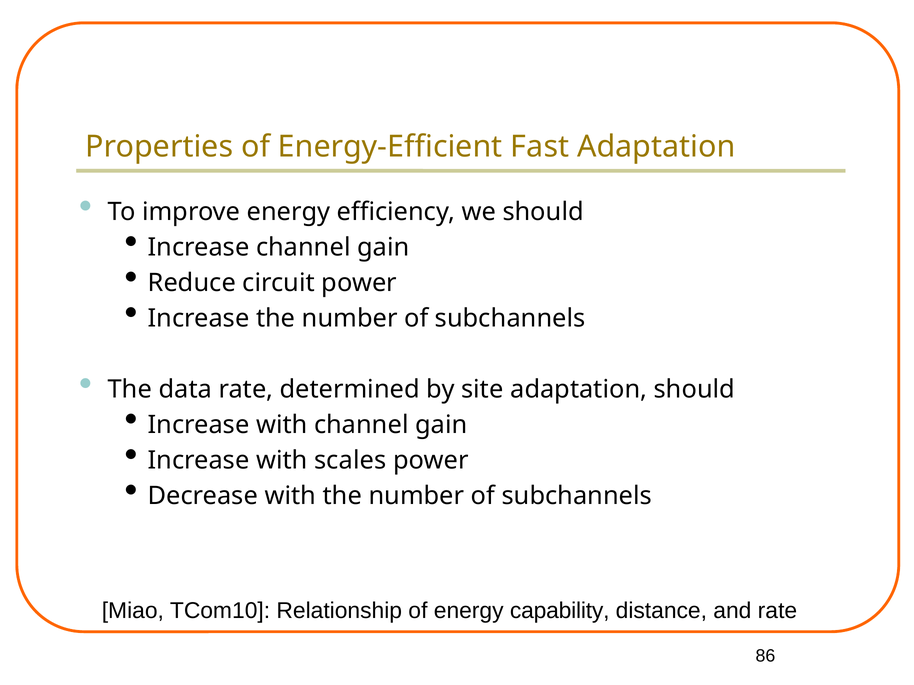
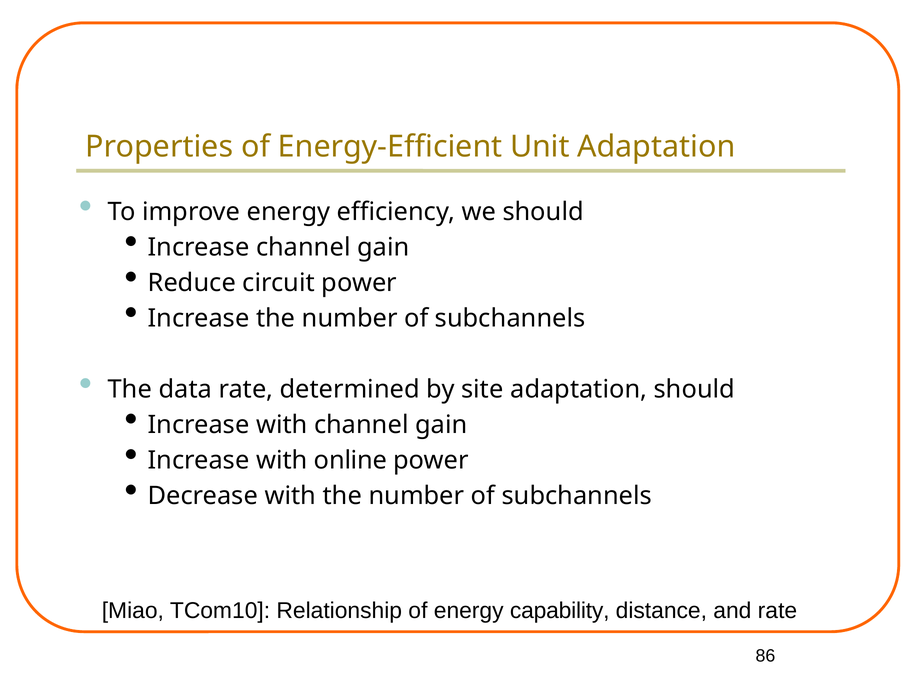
Fast: Fast -> Unit
scales: scales -> online
